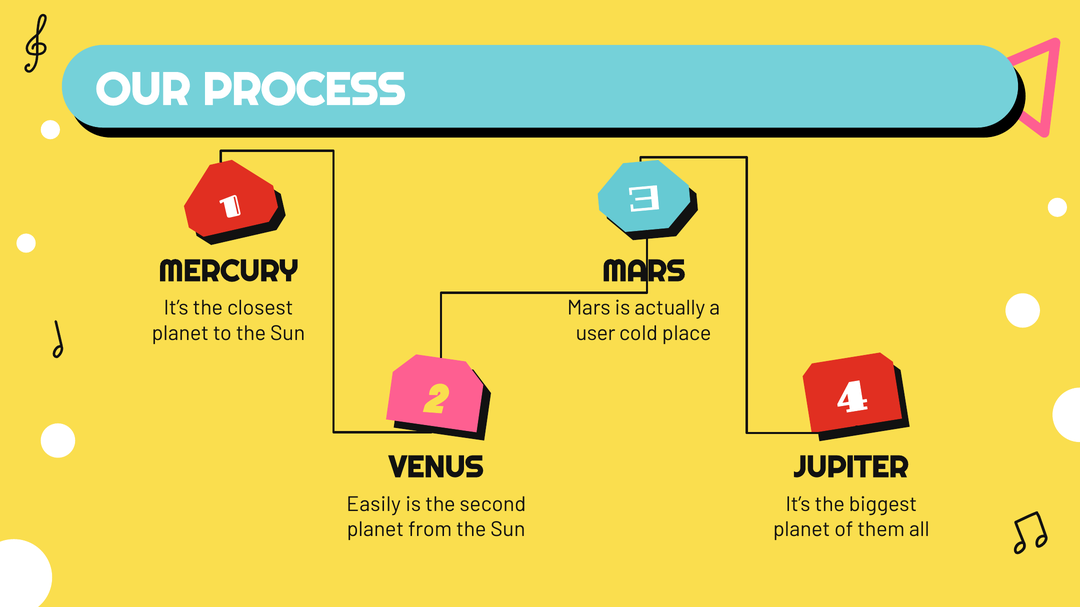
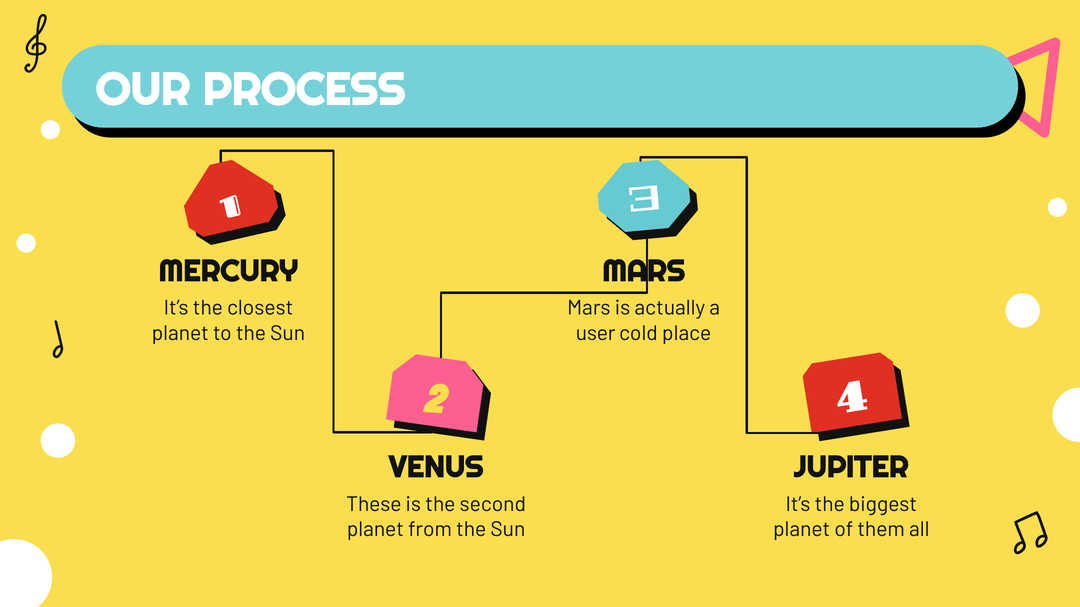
Easily: Easily -> These
